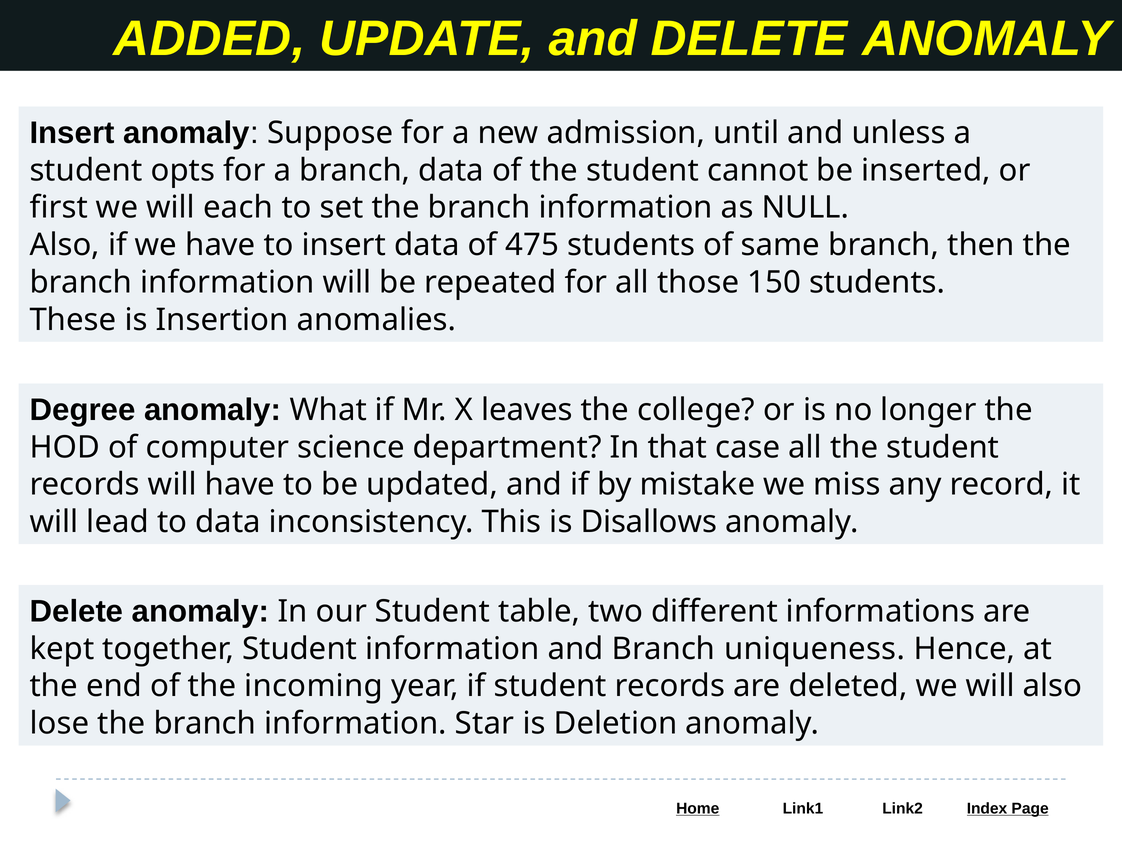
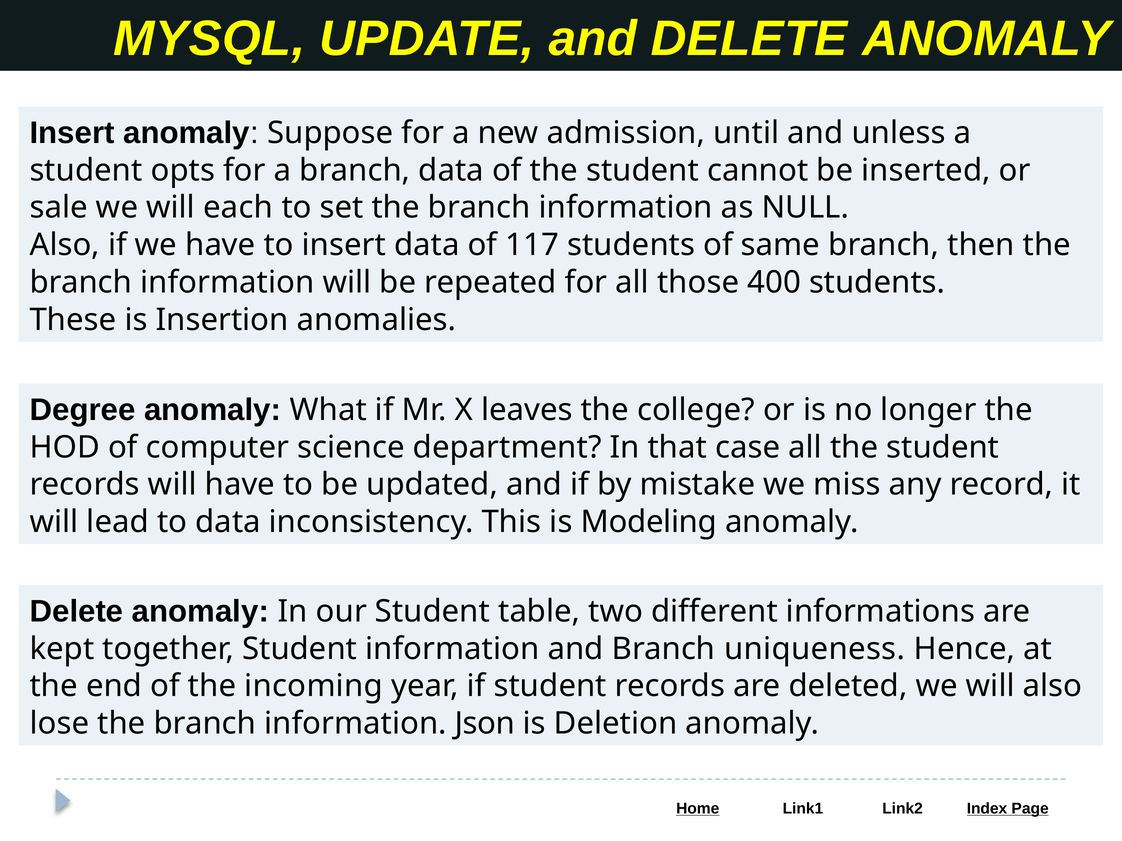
ADDED: ADDED -> MYSQL
first: first -> sale
475: 475 -> 117
150: 150 -> 400
Disallows: Disallows -> Modeling
Star: Star -> Json
